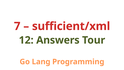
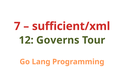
Answers: Answers -> Governs
